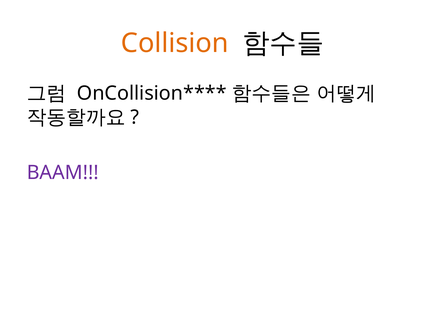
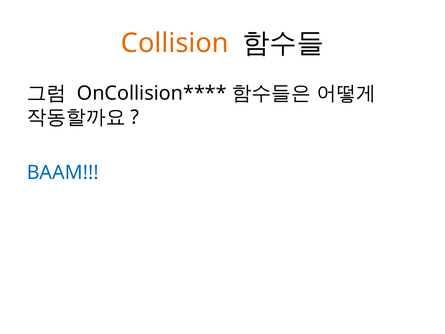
BAAM colour: purple -> blue
